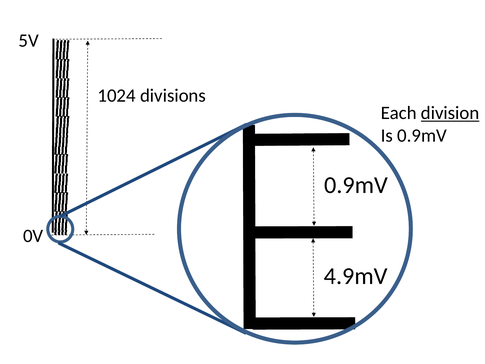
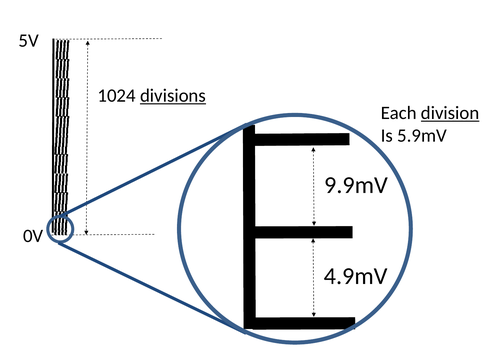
divisions underline: none -> present
Is 0.9mV: 0.9mV -> 5.9mV
0.9mV at (356, 185): 0.9mV -> 9.9mV
